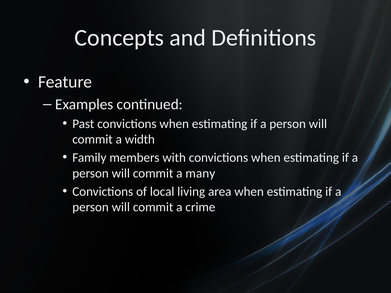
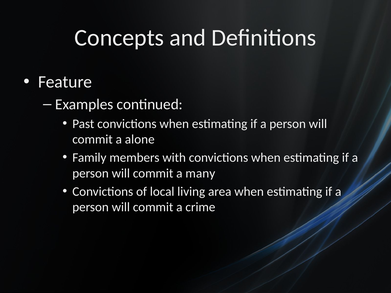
width: width -> alone
